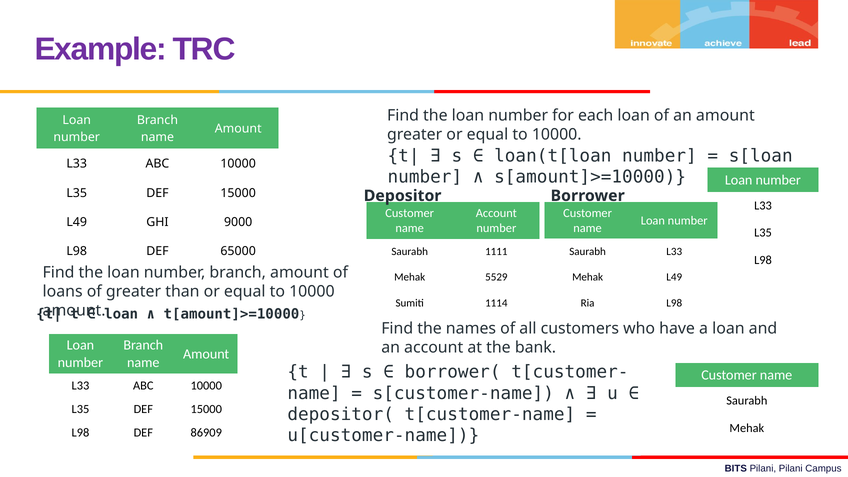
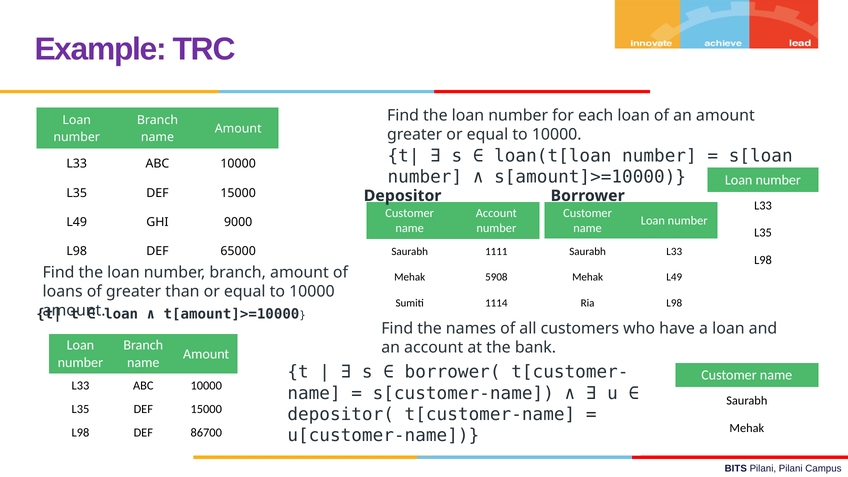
5529: 5529 -> 5908
86909: 86909 -> 86700
